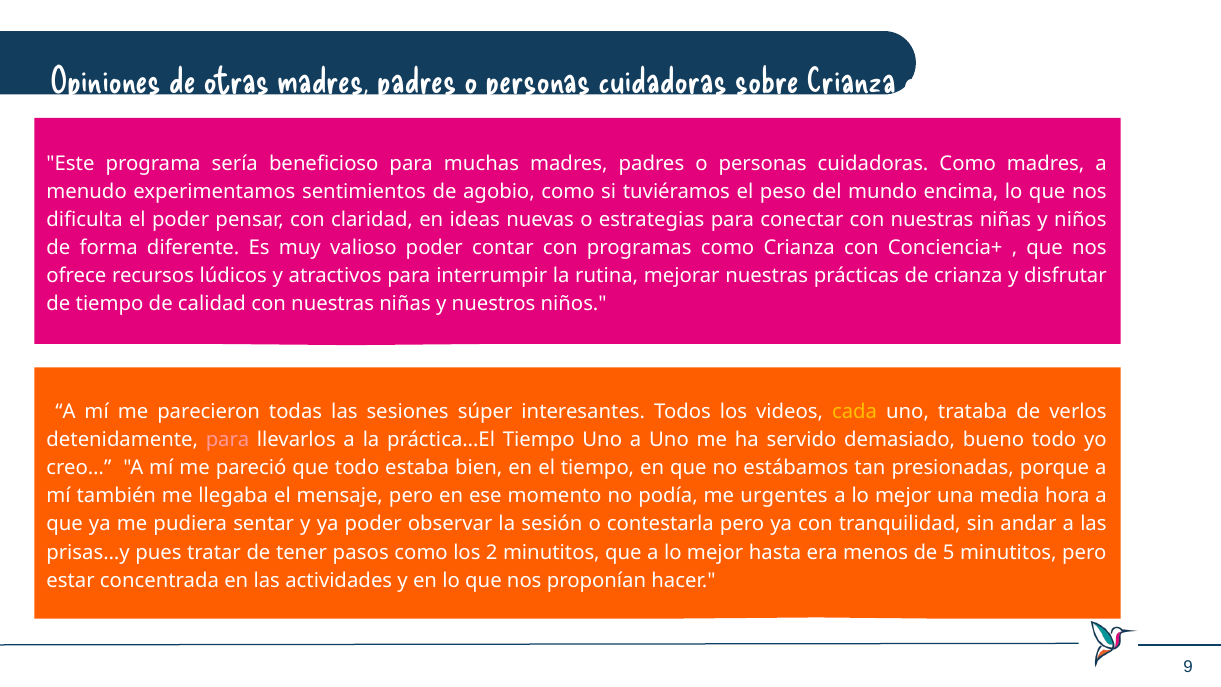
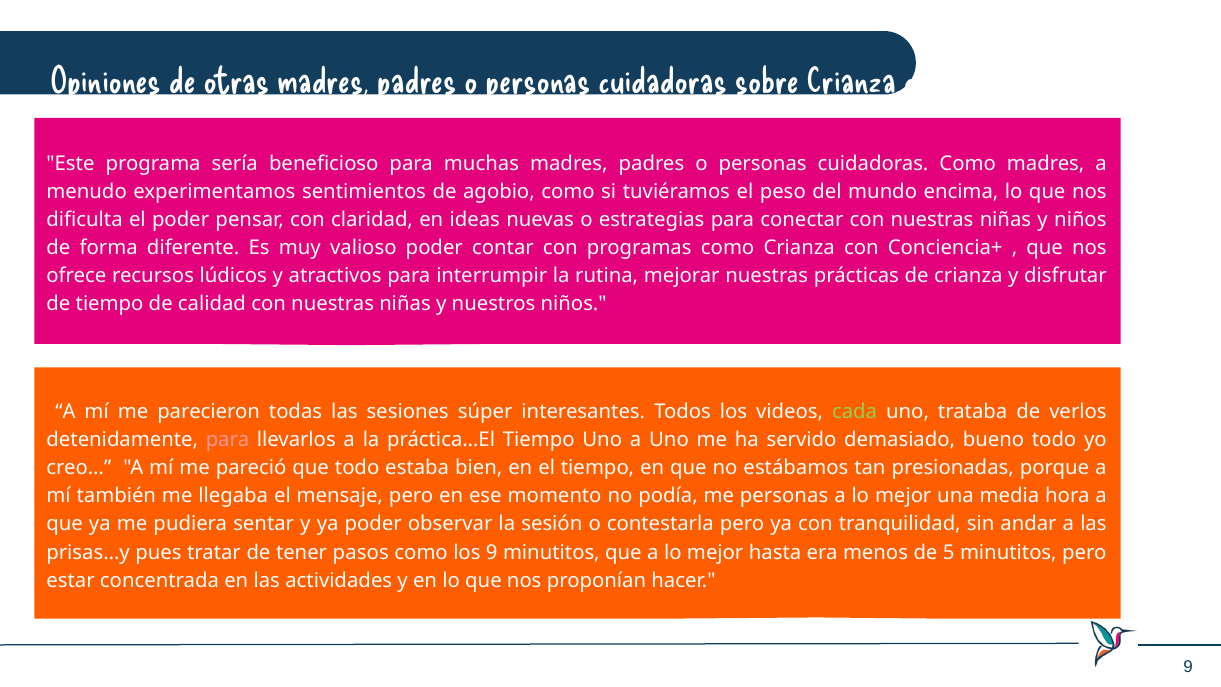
cada colour: yellow -> light green
me urgentes: urgentes -> personas
los 2: 2 -> 9
